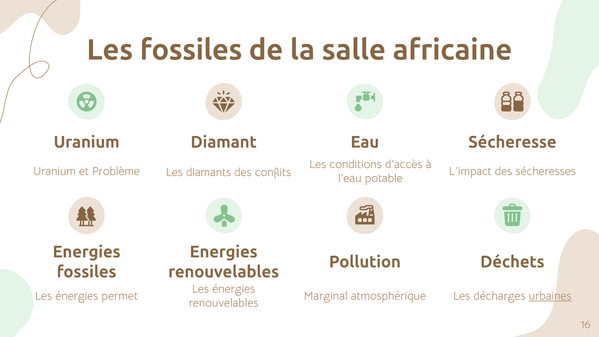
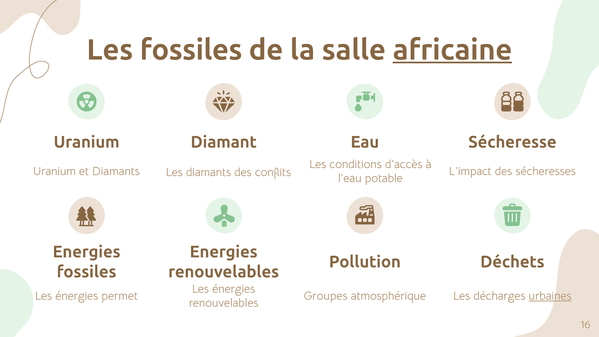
africaine underline: none -> present
et Problème: Problème -> Diamants
Marginal: Marginal -> Groupes
